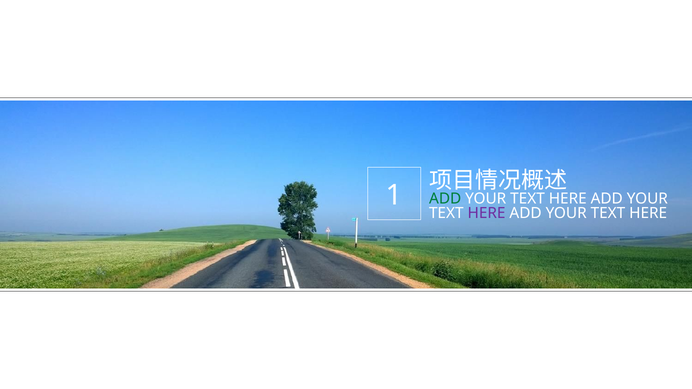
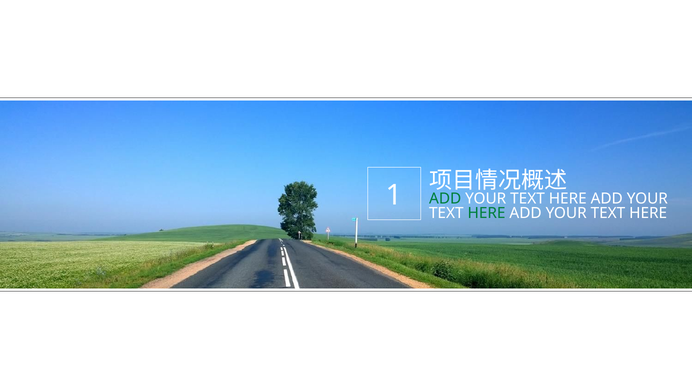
HERE at (487, 213) colour: purple -> green
